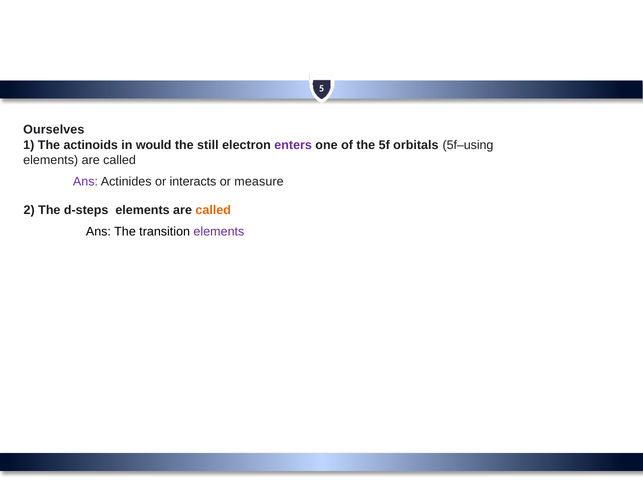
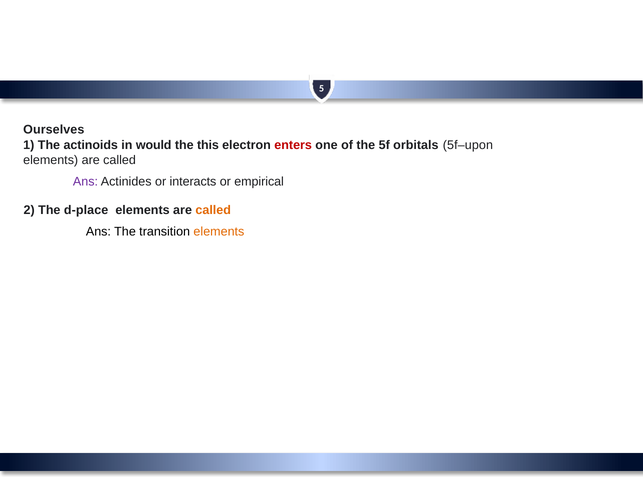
still: still -> this
enters colour: purple -> red
5f–using: 5f–using -> 5f–upon
measure: measure -> empirical
d-steps: d-steps -> d-place
elements at (219, 232) colour: purple -> orange
